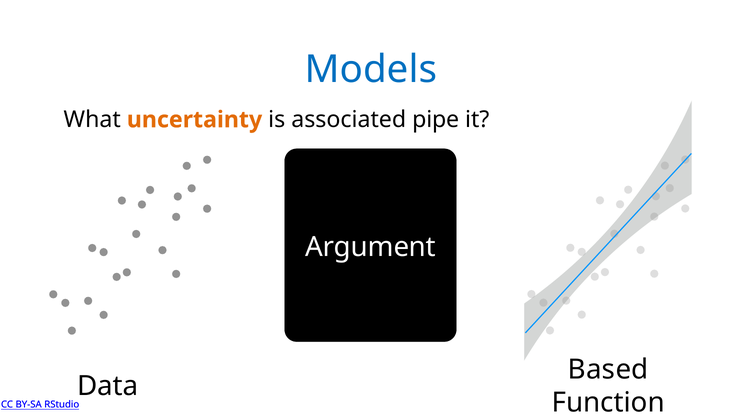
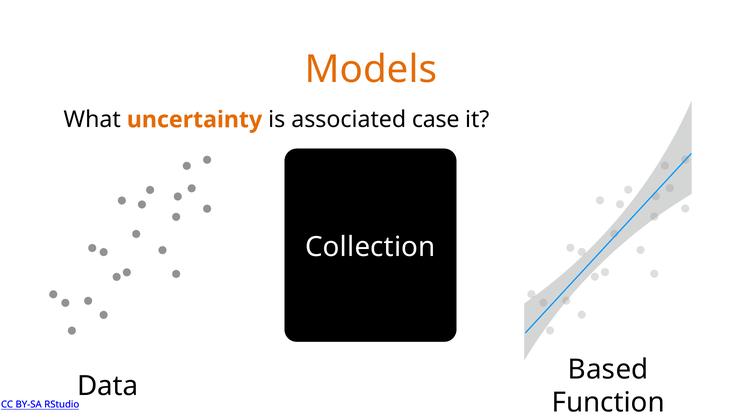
Models colour: blue -> orange
pipe: pipe -> case
Argument: Argument -> Collection
